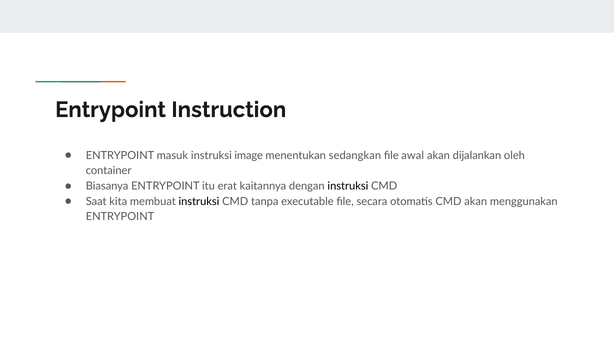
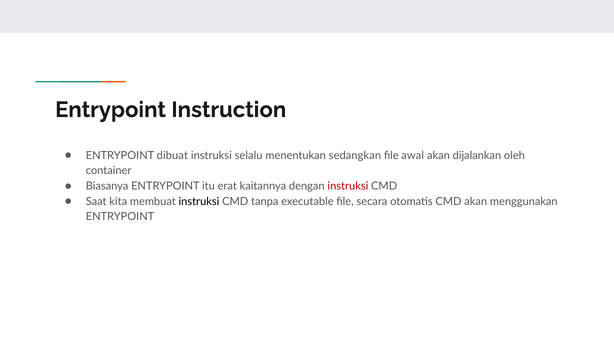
masuk: masuk -> dibuat
image: image -> selalu
instruksi at (348, 186) colour: black -> red
